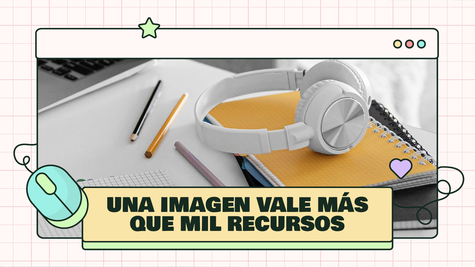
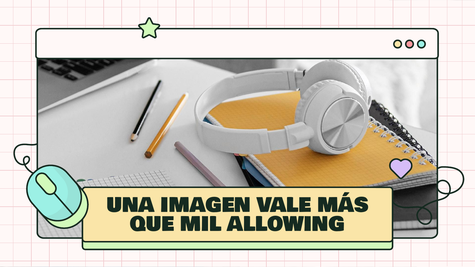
RECURSOS: RECURSOS -> ALLOWING
